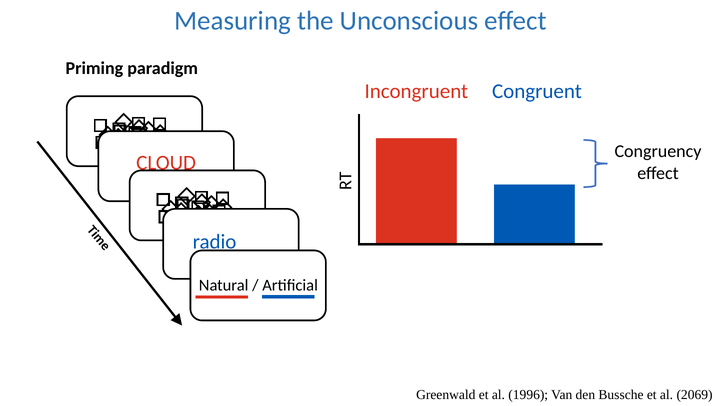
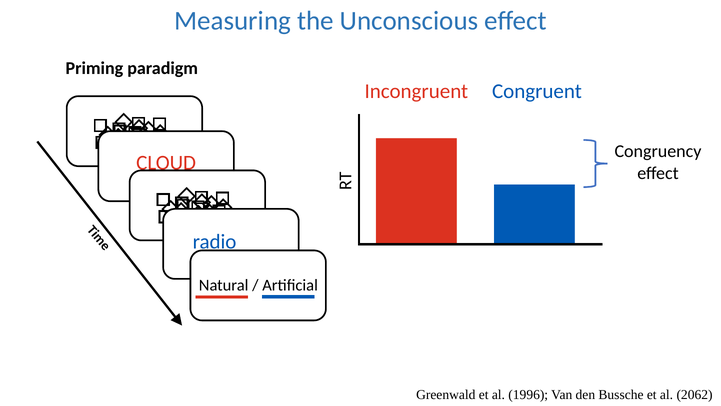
2069: 2069 -> 2062
